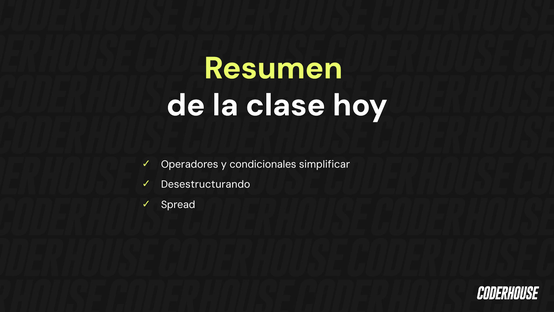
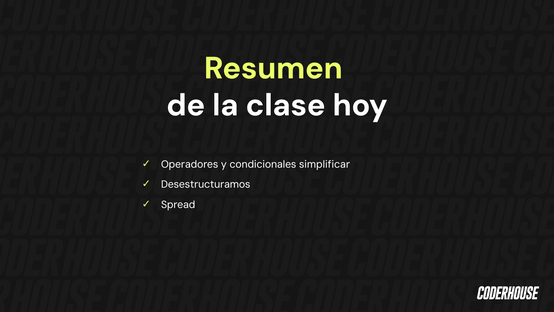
Desestructurando: Desestructurando -> Desestructuramos
